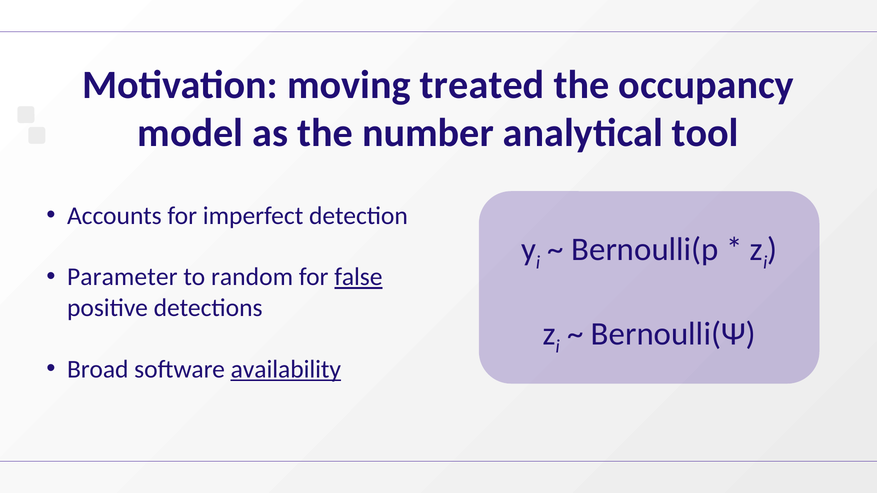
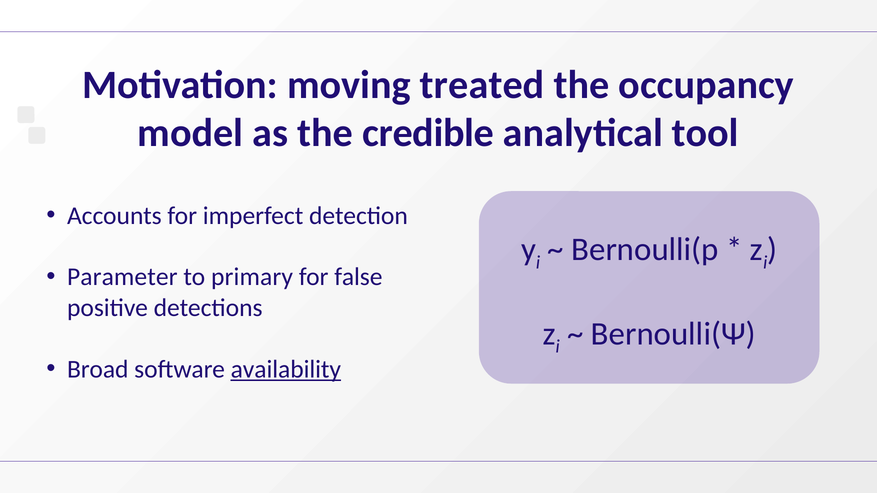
number: number -> credible
random: random -> primary
false underline: present -> none
